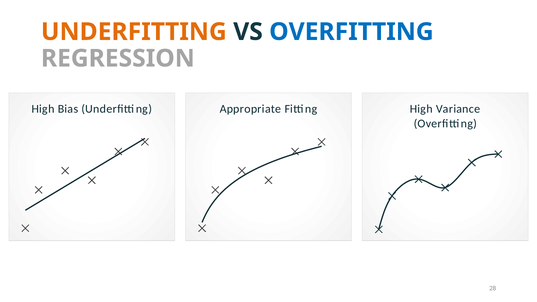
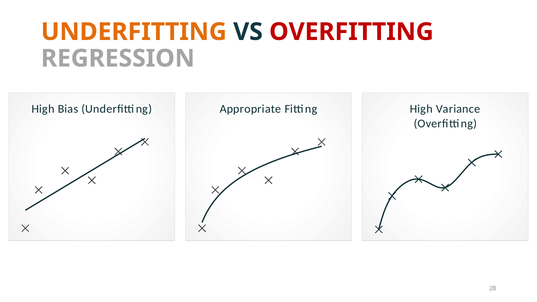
OVERFITTING at (351, 32) colour: blue -> red
